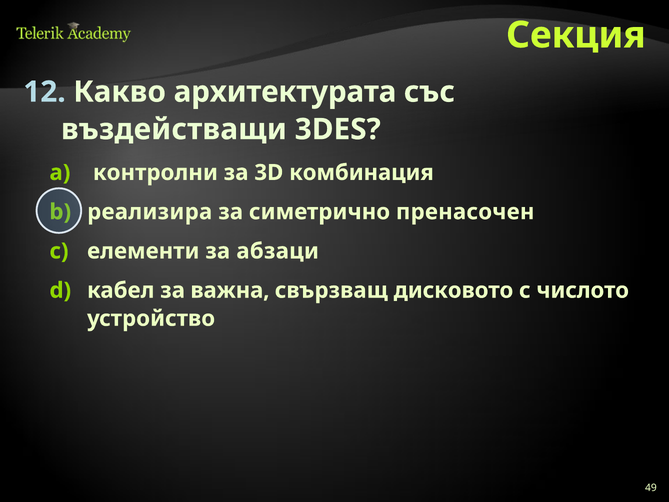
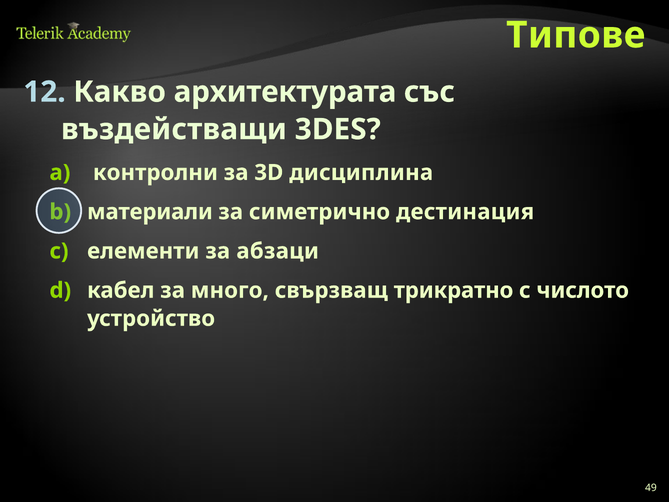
Секция: Секция -> Типове
комбинация: комбинация -> дисциплина
реализира: реализира -> материали
пренасочен: пренасочен -> дестинация
важна: важна -> много
дискoвото: дискoвото -> трикратно
